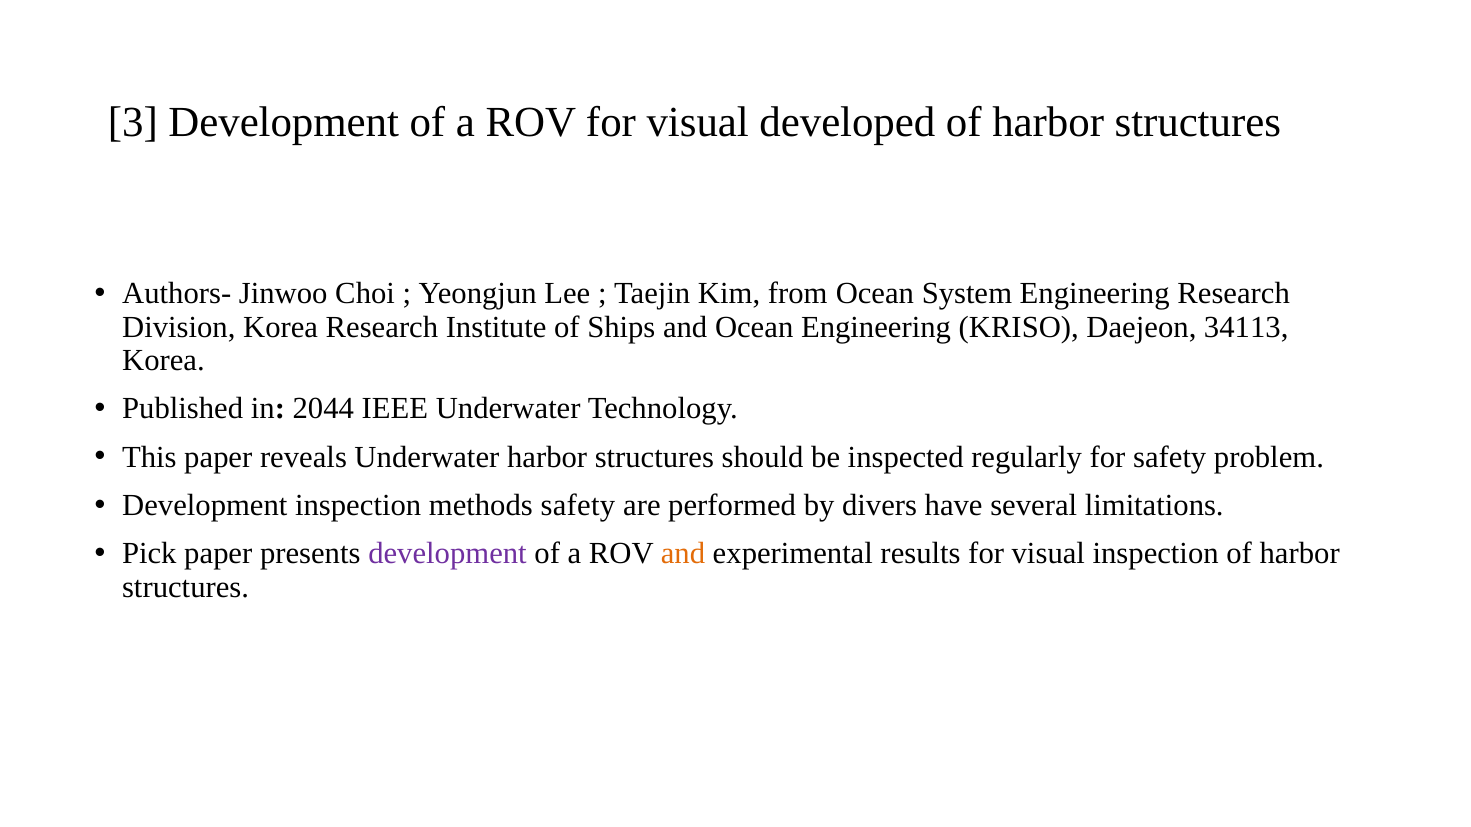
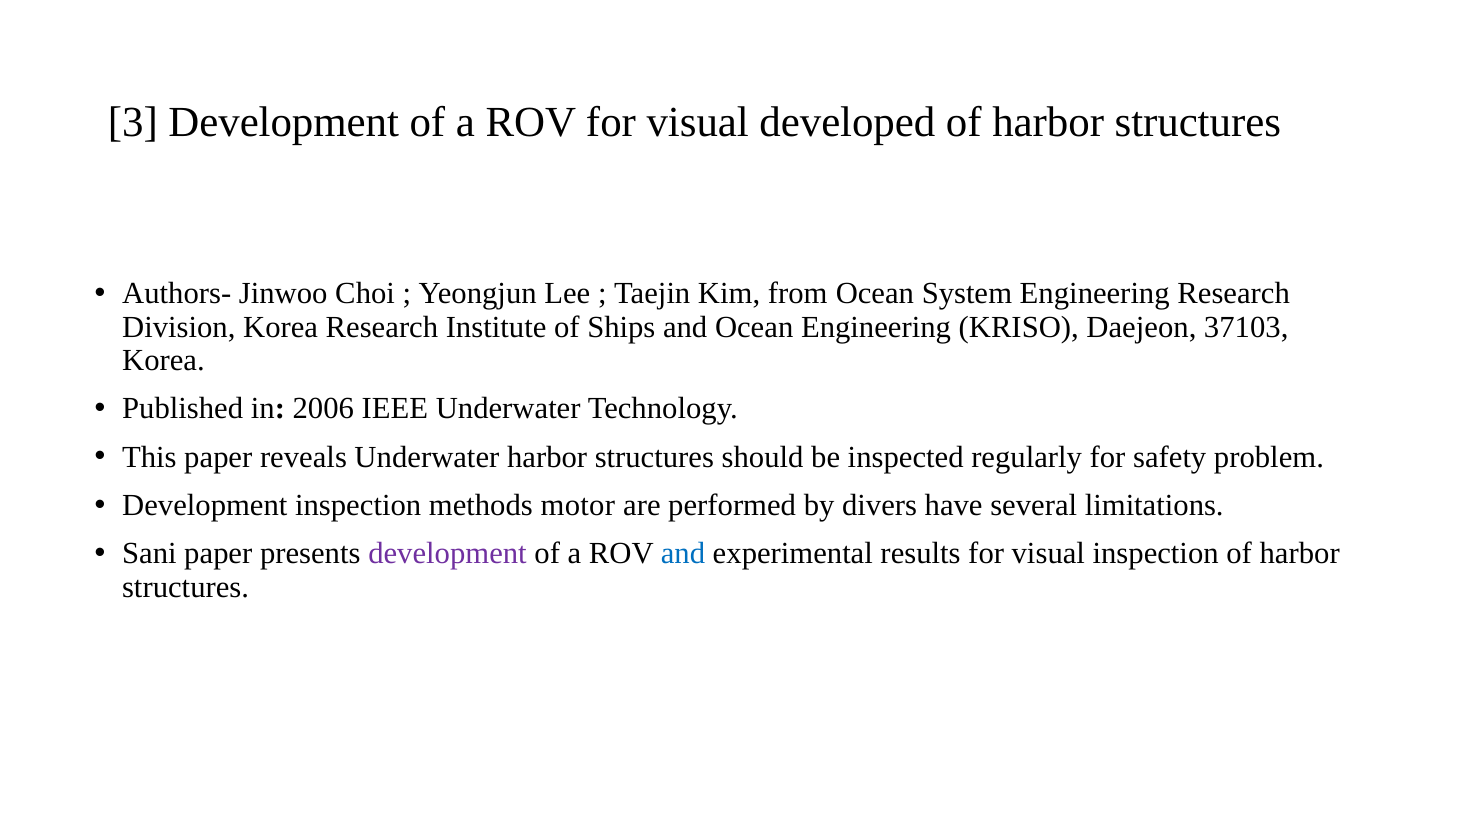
34113: 34113 -> 37103
2044: 2044 -> 2006
methods safety: safety -> motor
Pick: Pick -> Sani
and at (683, 554) colour: orange -> blue
